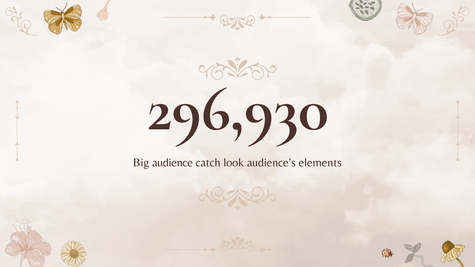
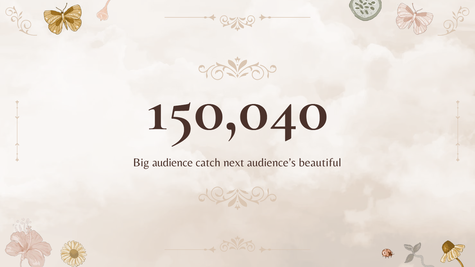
296,930: 296,930 -> 150,040
look: look -> next
elements: elements -> beautiful
